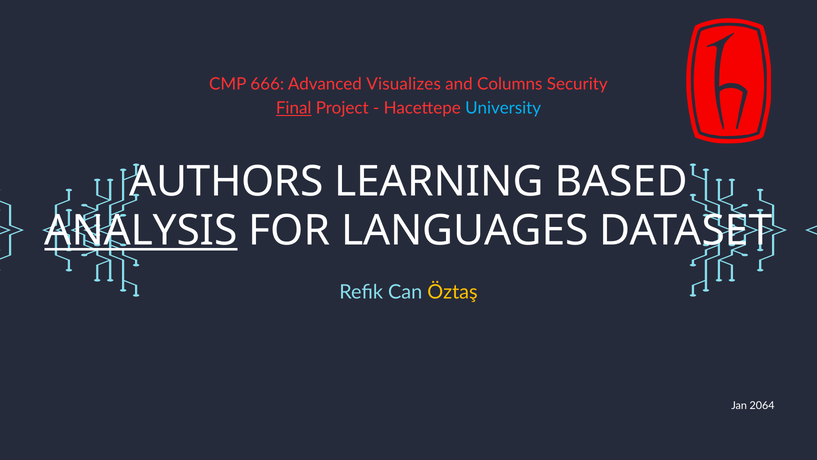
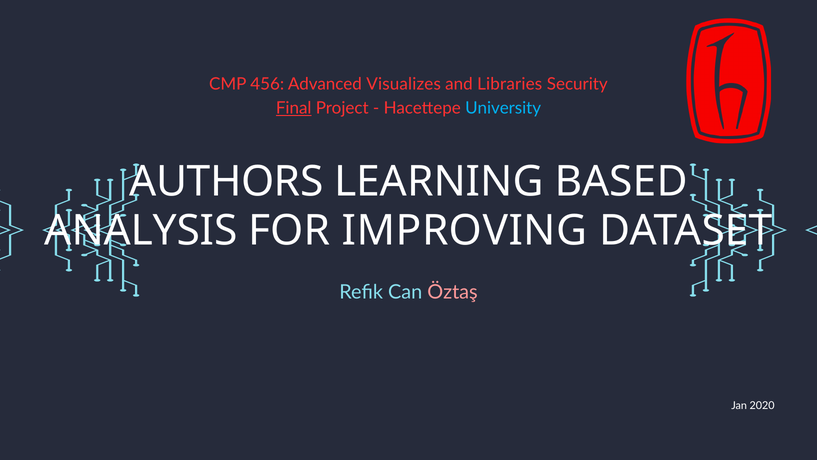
666: 666 -> 456
Columns: Columns -> Libraries
ANALYSIS underline: present -> none
LANGUAGES: LANGUAGES -> IMPROVING
Öztaş colour: yellow -> pink
2064: 2064 -> 2020
